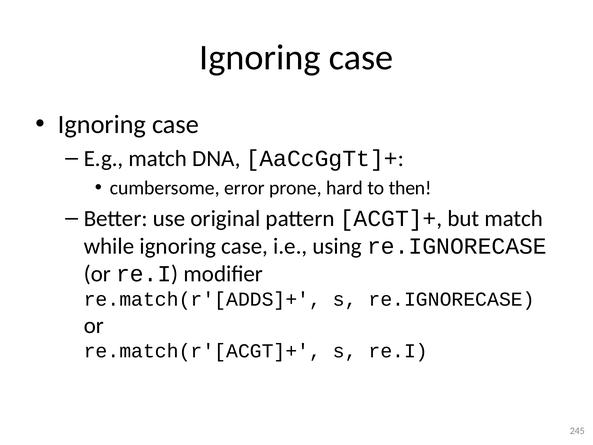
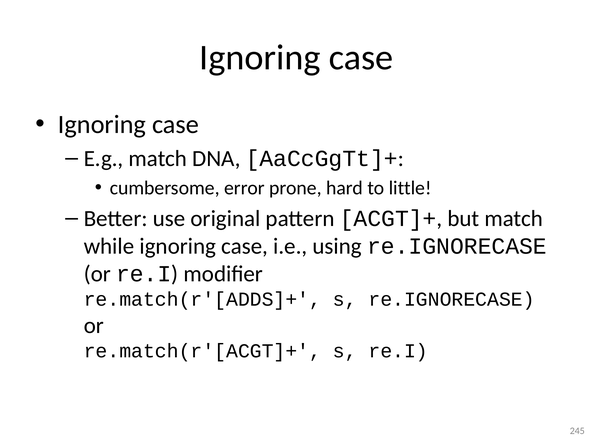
then: then -> little
